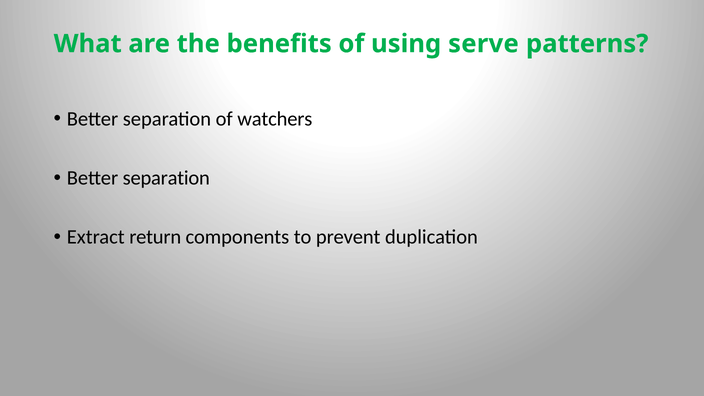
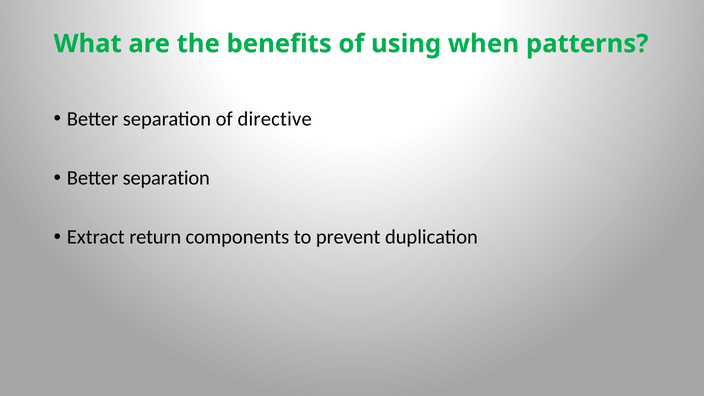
serve: serve -> when
watchers: watchers -> directive
